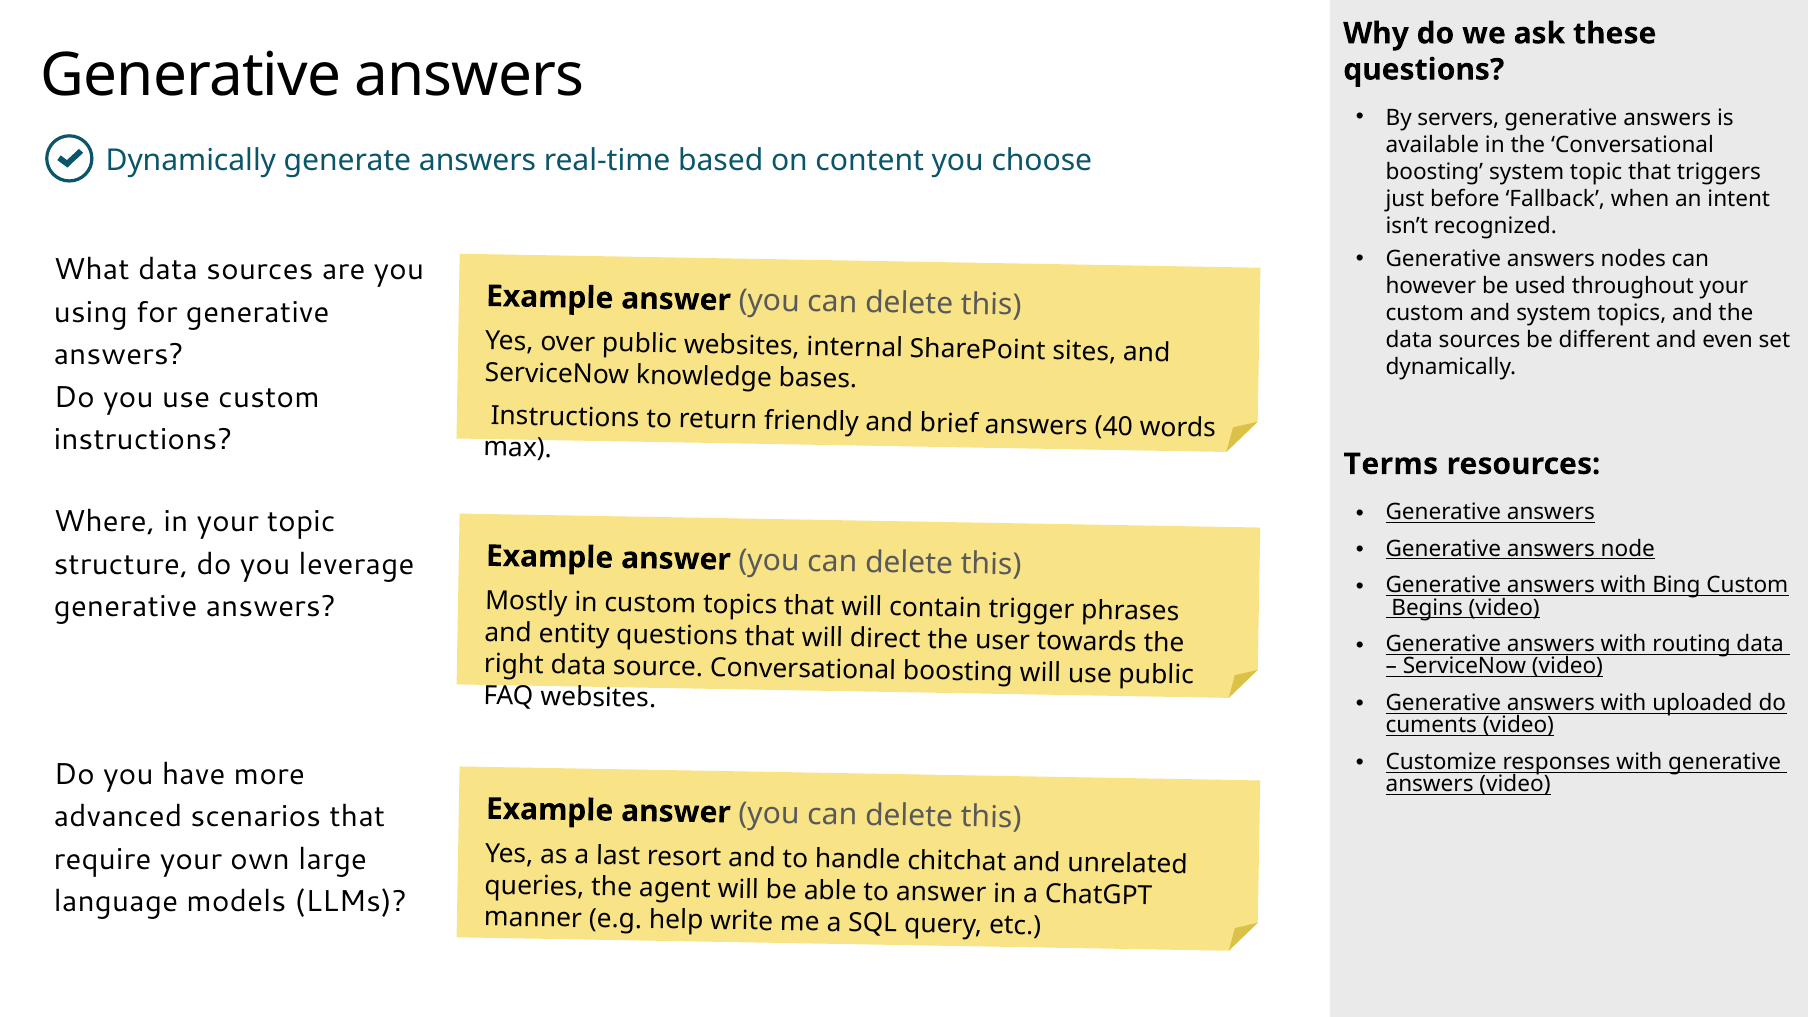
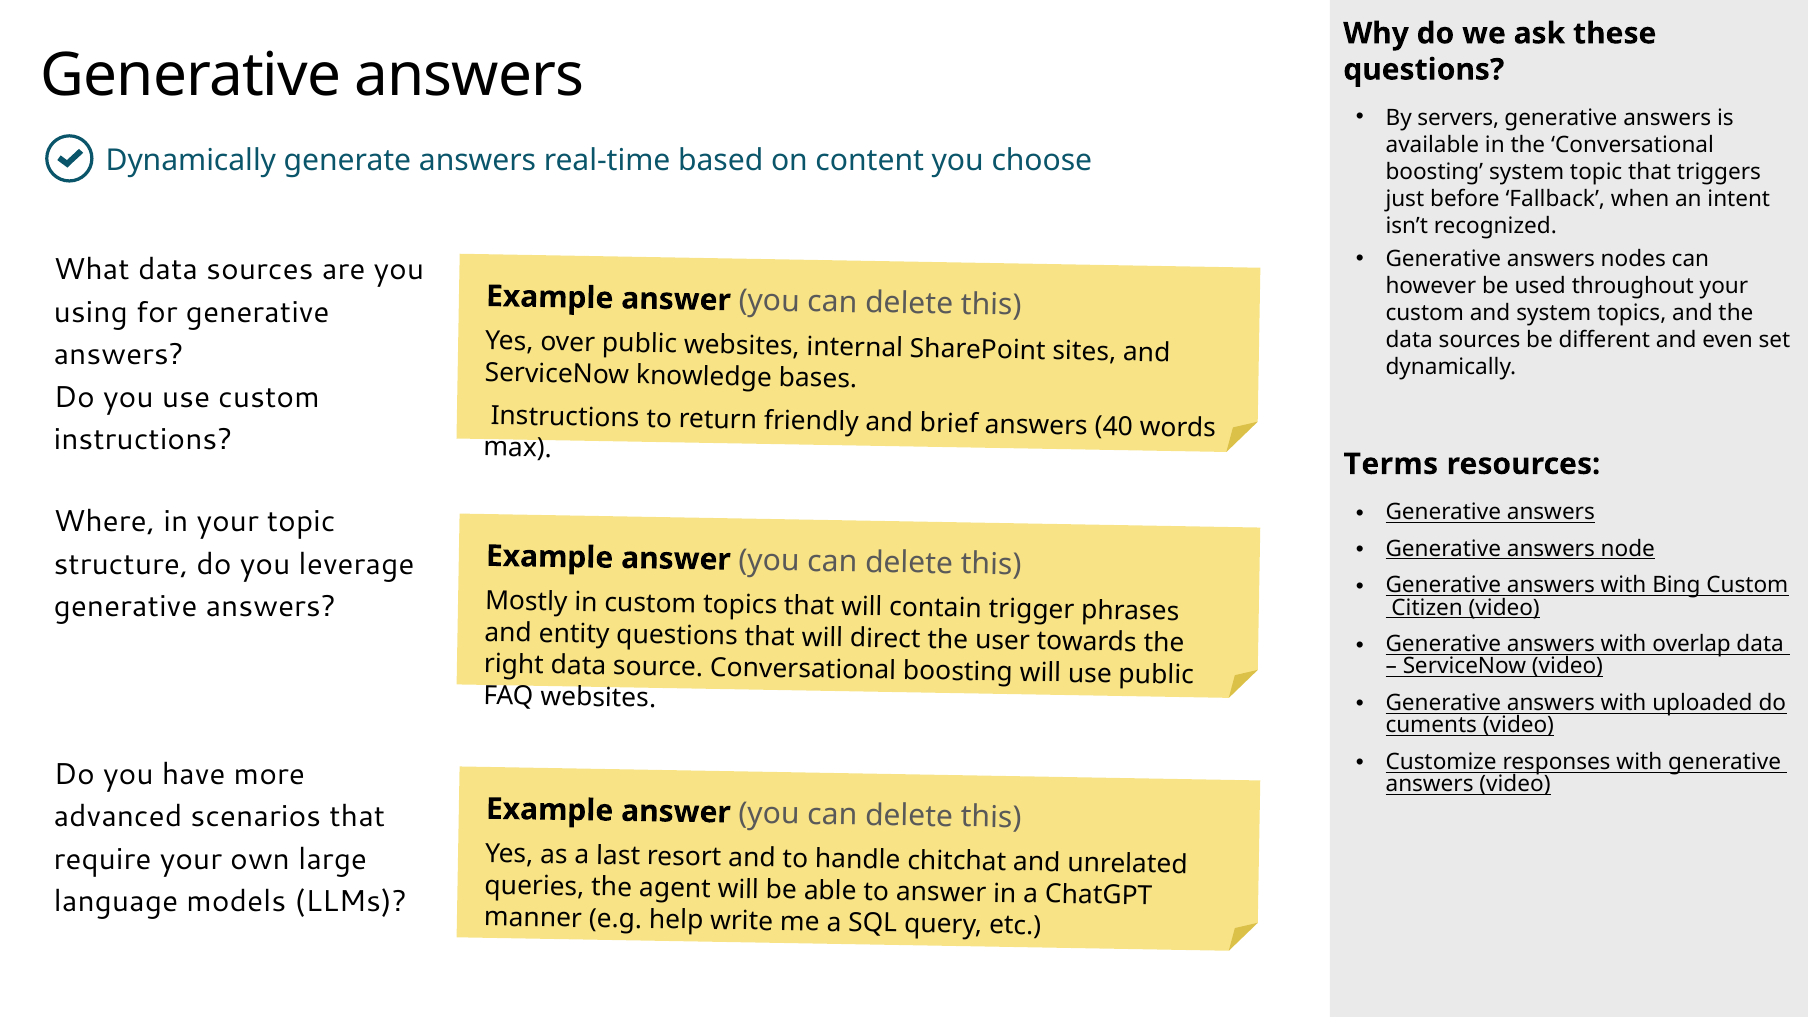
Begins: Begins -> Citizen
routing: routing -> overlap
